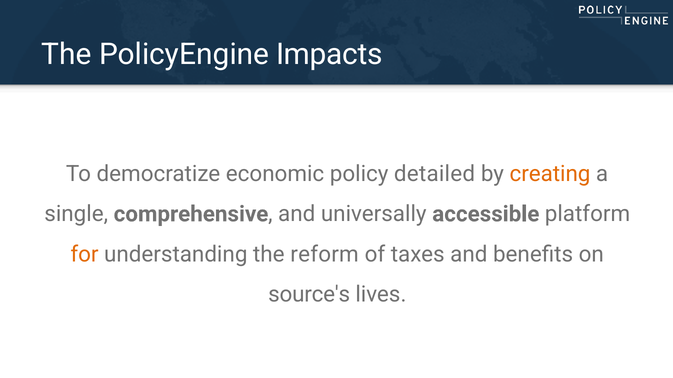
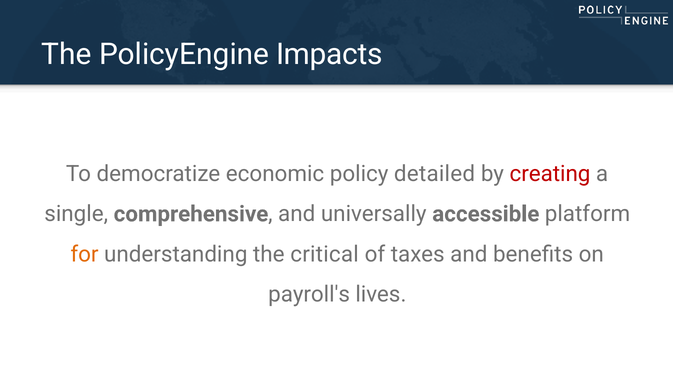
creating colour: orange -> red
reform: reform -> critical
source's: source's -> payroll's
